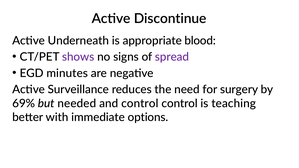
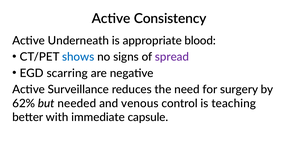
Discontinue: Discontinue -> Consistency
shows colour: purple -> blue
minutes: minutes -> scarring
69%: 69% -> 62%
and control: control -> venous
options: options -> capsule
